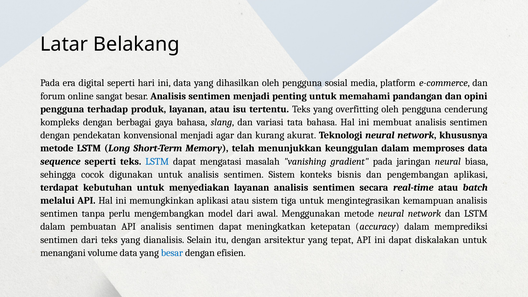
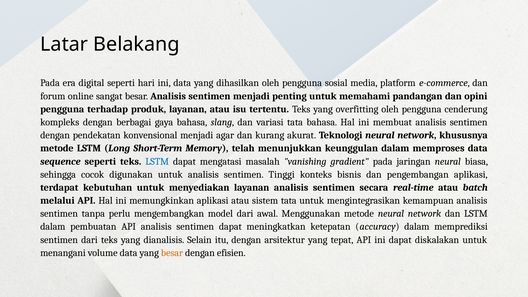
sentimen Sistem: Sistem -> Tinggi
sistem tiga: tiga -> tata
besar at (172, 253) colour: blue -> orange
